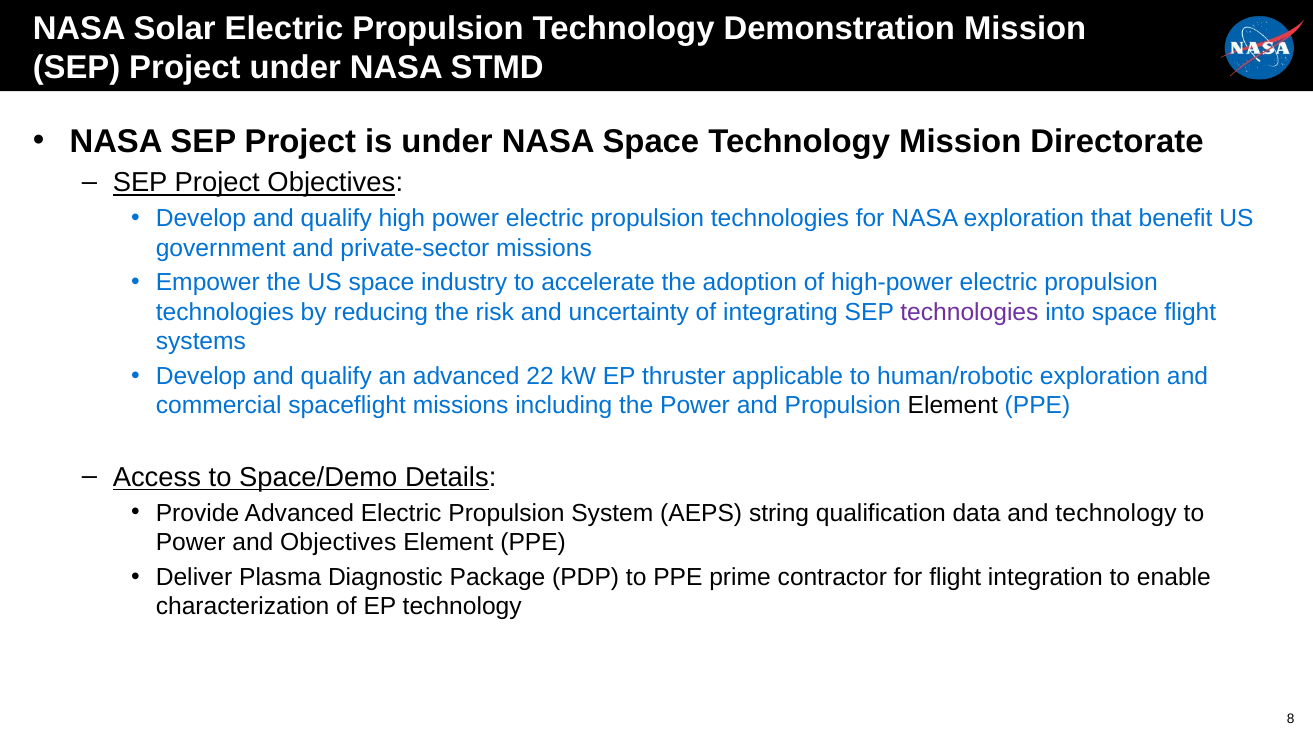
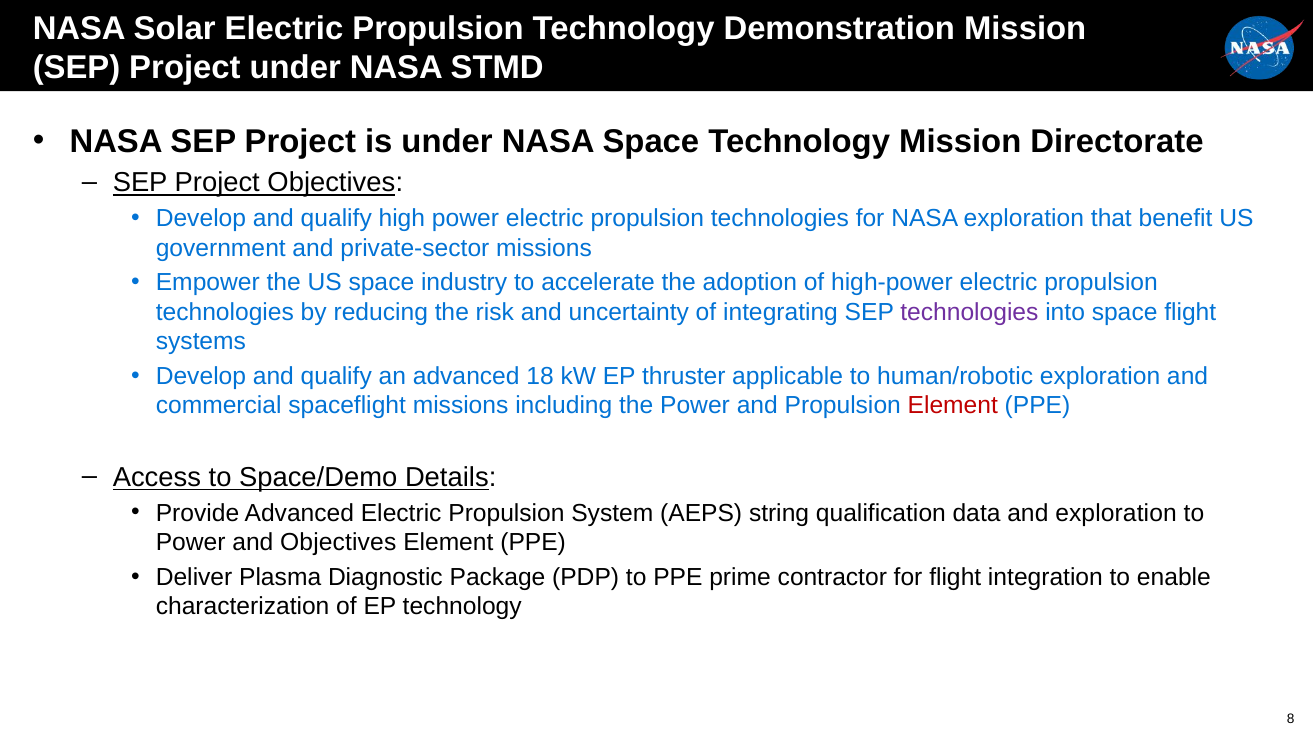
22: 22 -> 18
Element at (953, 406) colour: black -> red
and technology: technology -> exploration
